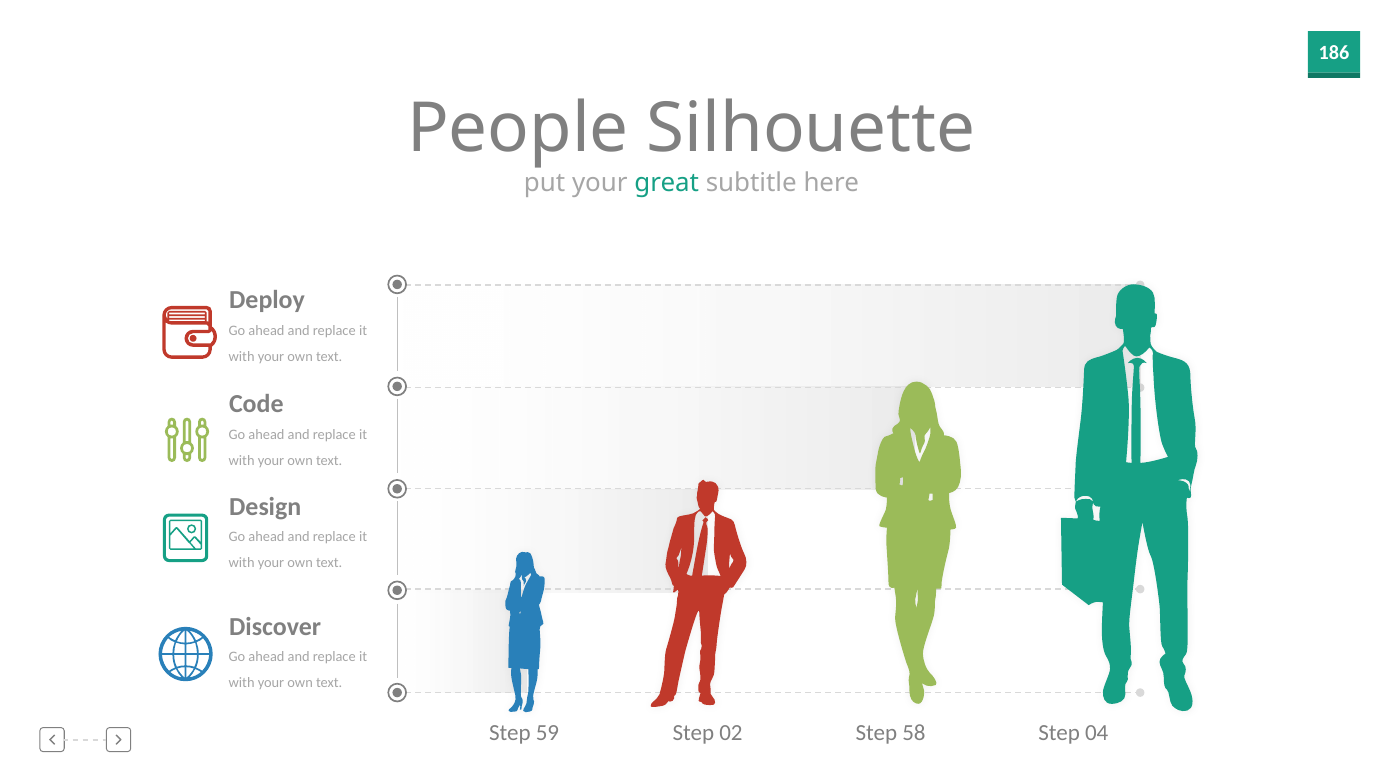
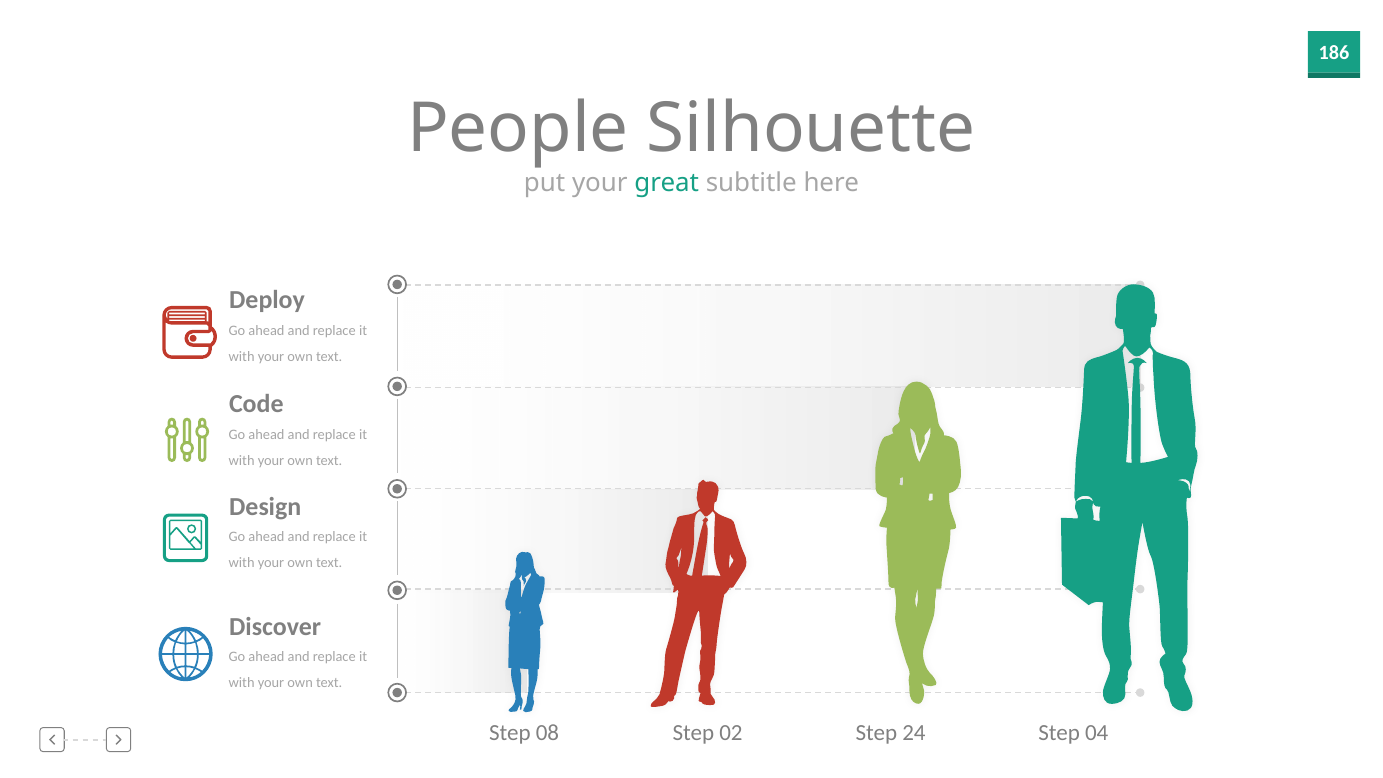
59: 59 -> 08
58: 58 -> 24
